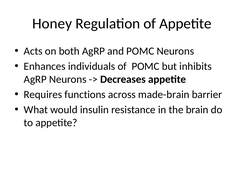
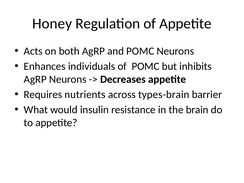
functions: functions -> nutrients
made-brain: made-brain -> types-brain
